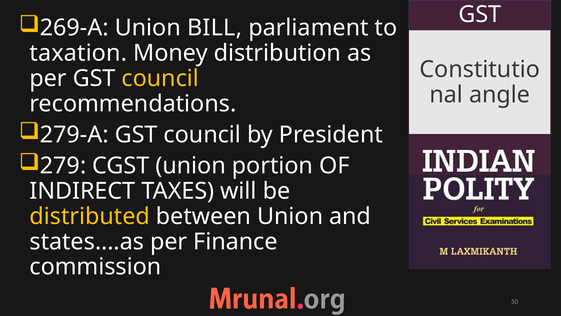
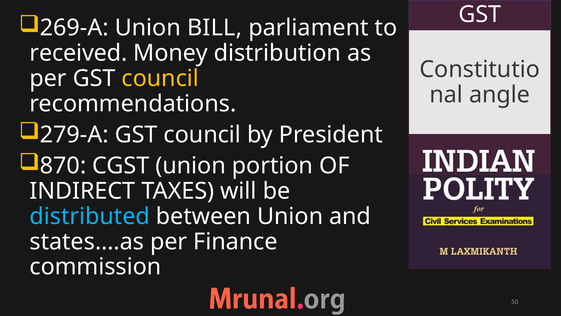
taxation: taxation -> received
279: 279 -> 870
distributed colour: yellow -> light blue
